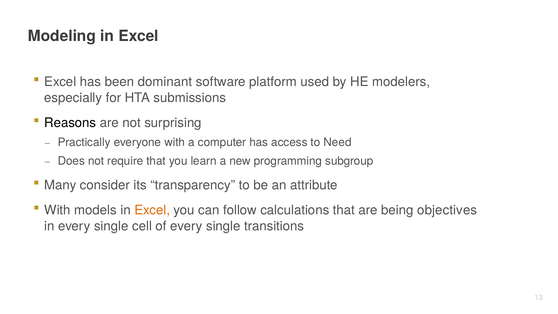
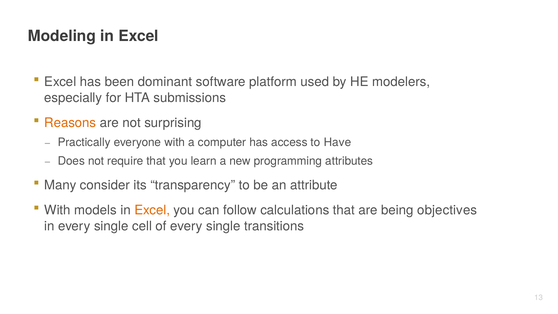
Reasons colour: black -> orange
Need: Need -> Have
subgroup: subgroup -> attributes
